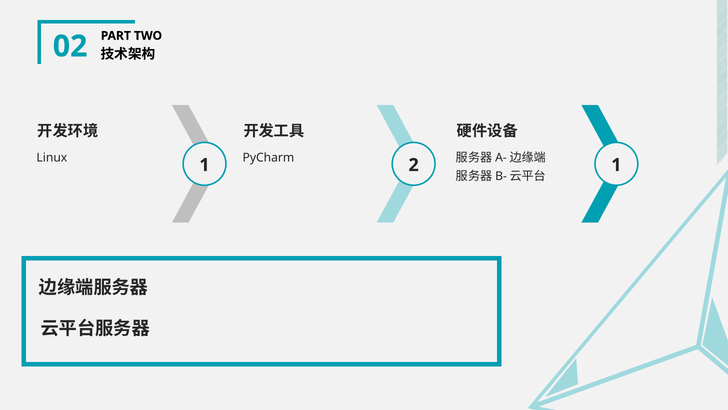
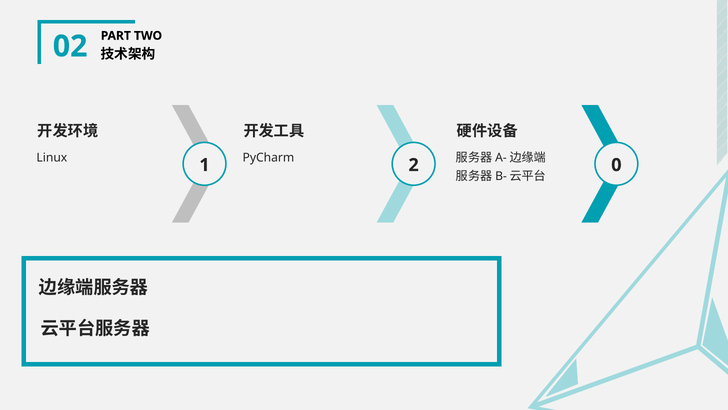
2 1: 1 -> 0
